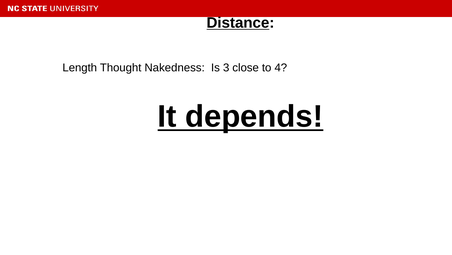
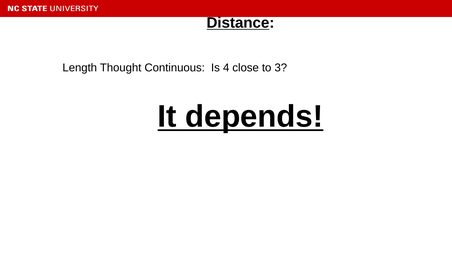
Nakedness: Nakedness -> Continuous
3: 3 -> 4
4: 4 -> 3
